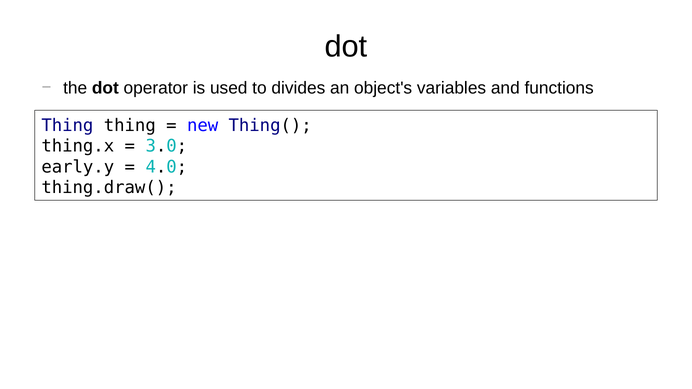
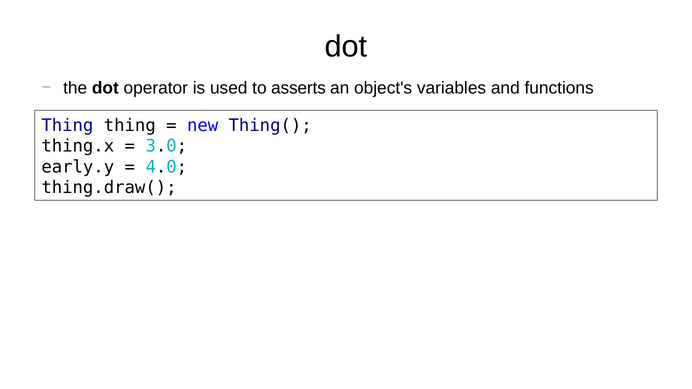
divides: divides -> asserts
